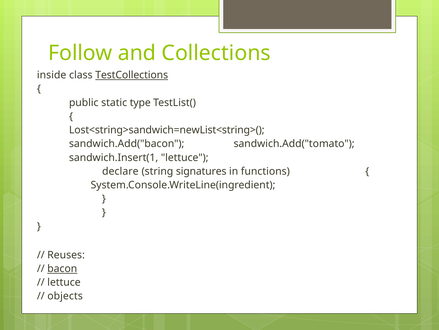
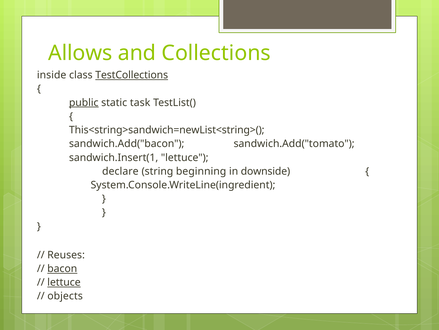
Follow: Follow -> Allows
public underline: none -> present
type: type -> task
Lost<string>sandwich=newList<string>(: Lost<string>sandwich=newList<string>( -> This<string>sandwich=newList<string>(
signatures: signatures -> beginning
functions: functions -> downside
lettuce at (64, 282) underline: none -> present
